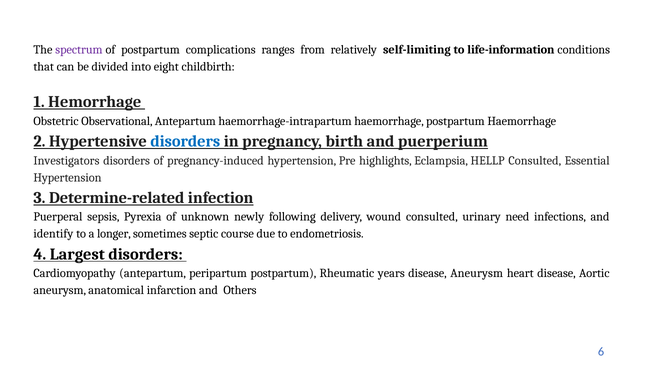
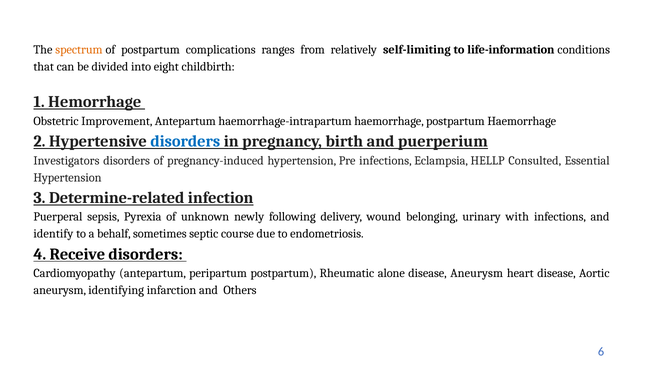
spectrum colour: purple -> orange
Observational: Observational -> Improvement
Pre highlights: highlights -> infections
wound consulted: consulted -> belonging
need: need -> with
longer: longer -> behalf
Largest: Largest -> Receive
years: years -> alone
anatomical: anatomical -> identifying
